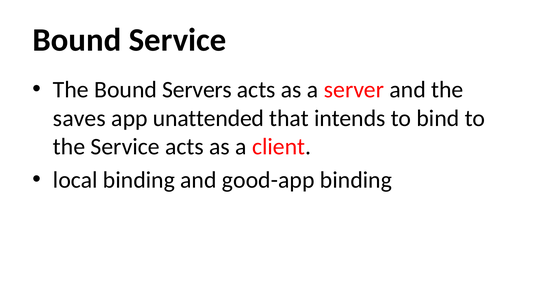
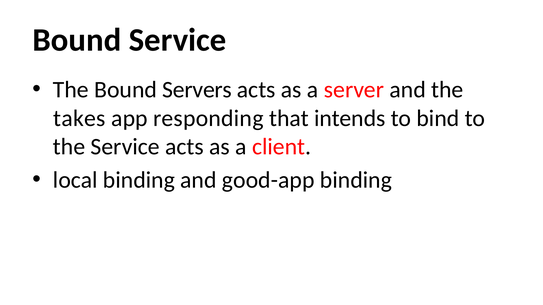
saves: saves -> takes
unattended: unattended -> responding
